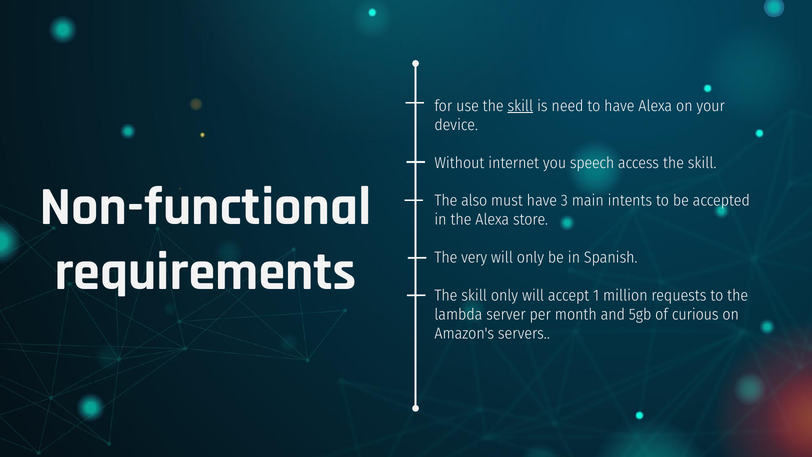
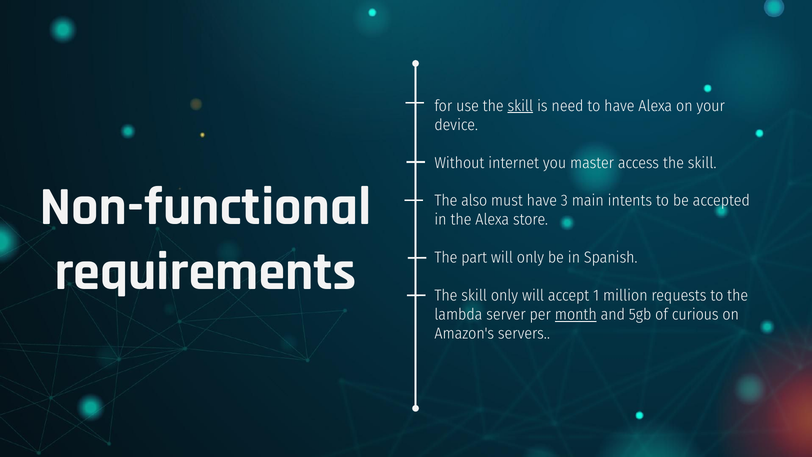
speech: speech -> master
very: very -> part
month underline: none -> present
